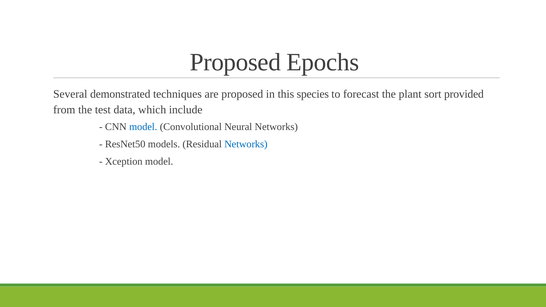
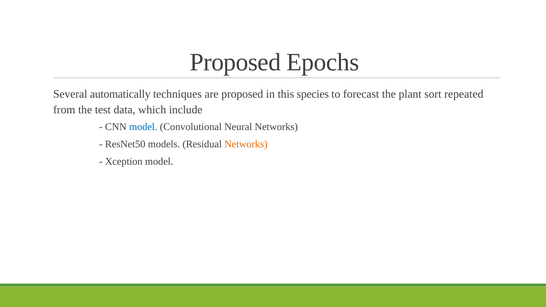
demonstrated: demonstrated -> automatically
provided: provided -> repeated
Networks at (246, 144) colour: blue -> orange
